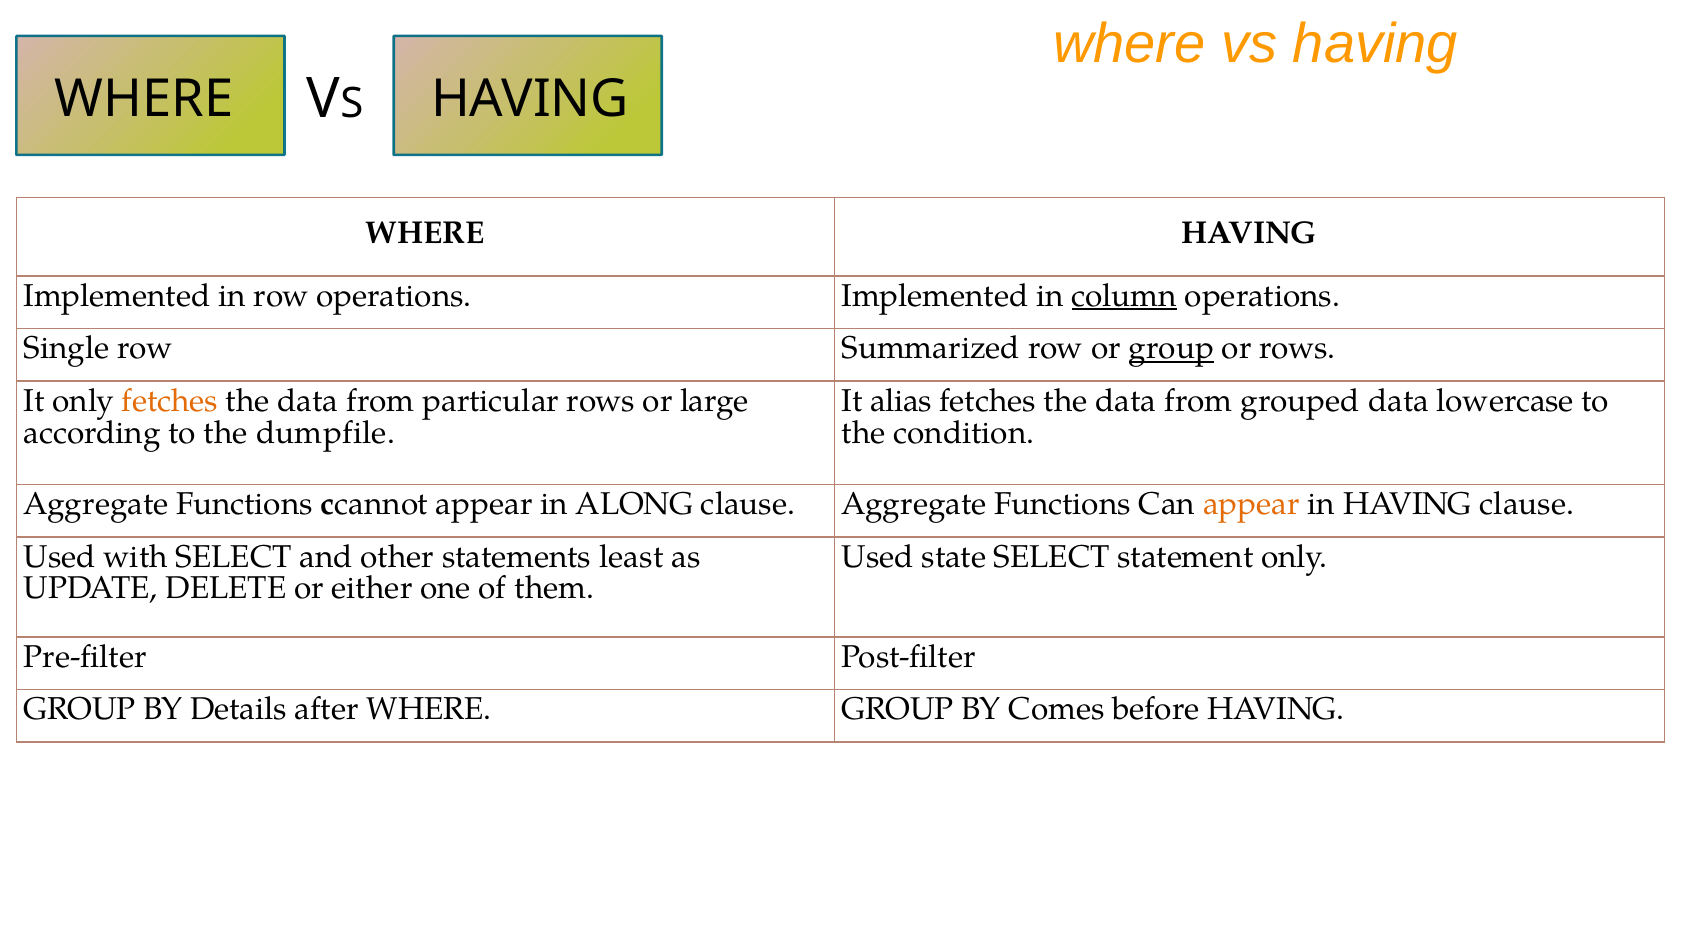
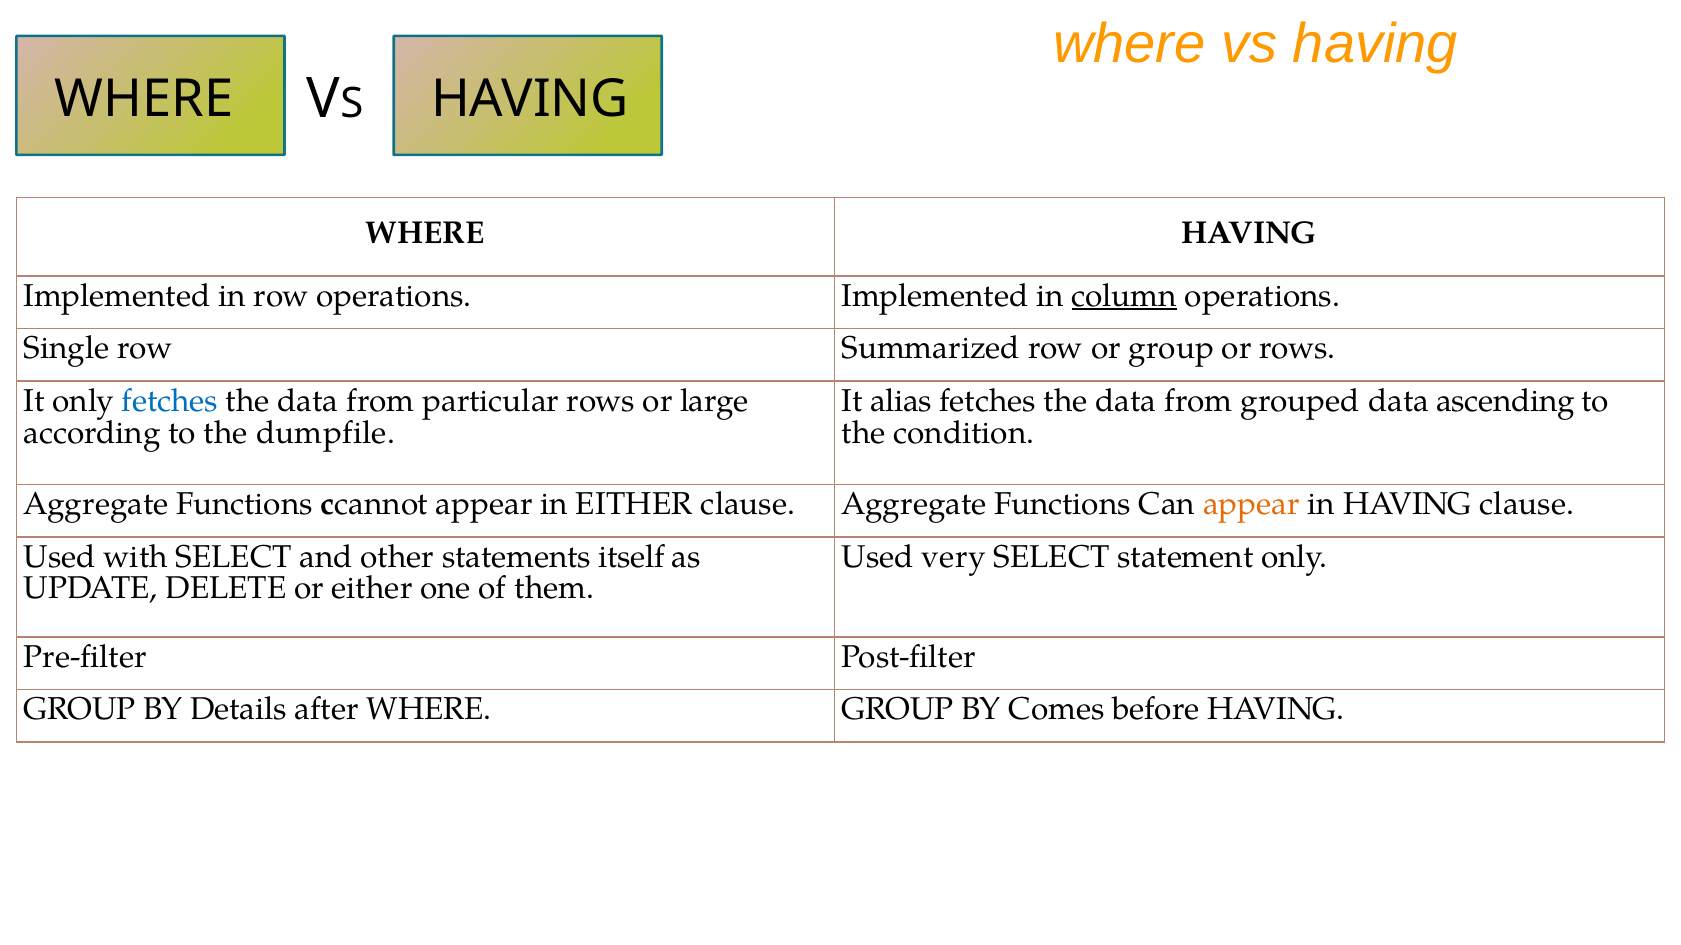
group at (1171, 349) underline: present -> none
fetches at (170, 401) colour: orange -> blue
lowercase: lowercase -> ascending
in ALONG: ALONG -> EITHER
least: least -> itself
state: state -> very
